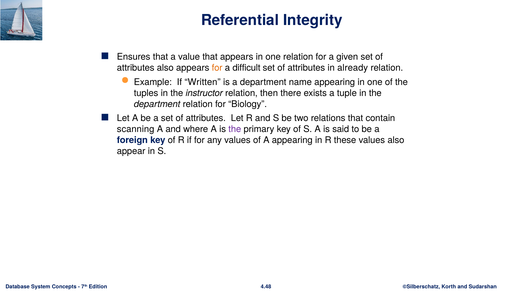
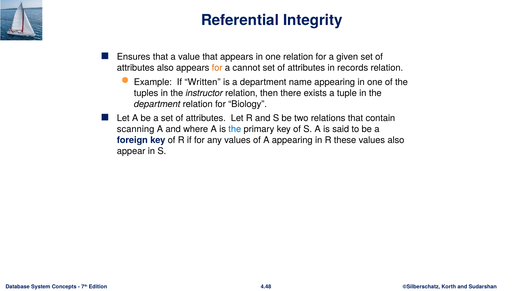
difficult: difficult -> cannot
already: already -> records
the at (235, 129) colour: purple -> blue
